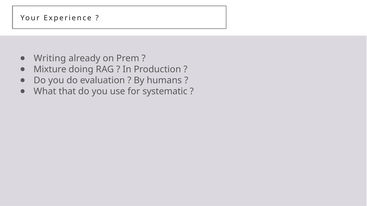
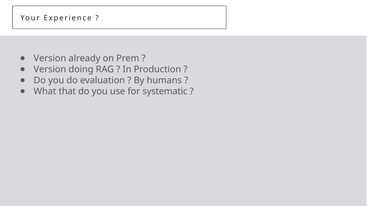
Writing at (50, 58): Writing -> Version
Mixture at (50, 69): Mixture -> Version
